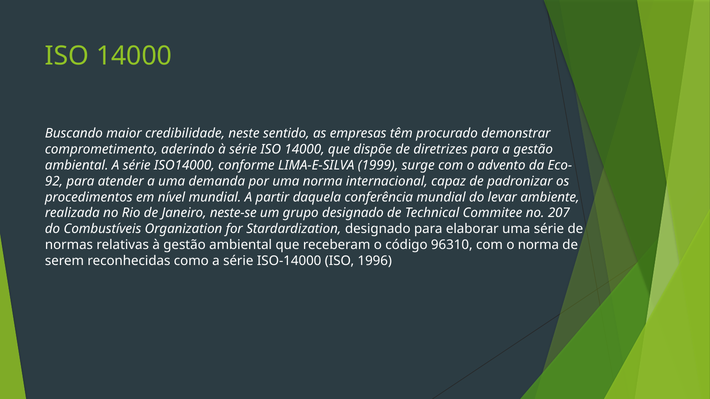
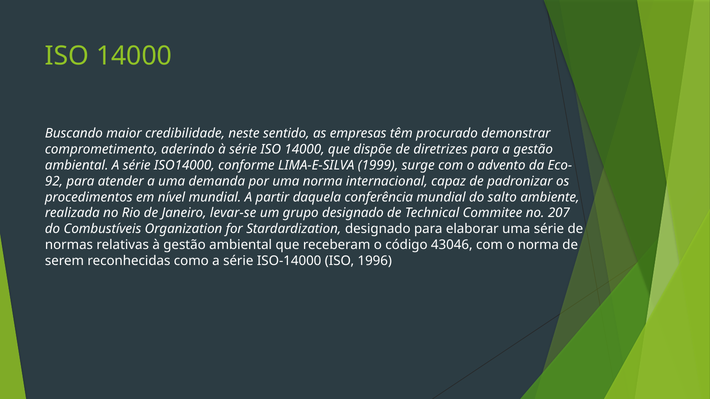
levar: levar -> salto
neste-se: neste-se -> levar-se
96310: 96310 -> 43046
